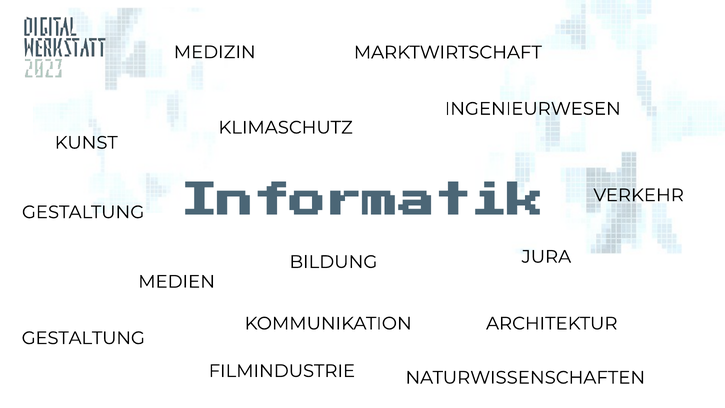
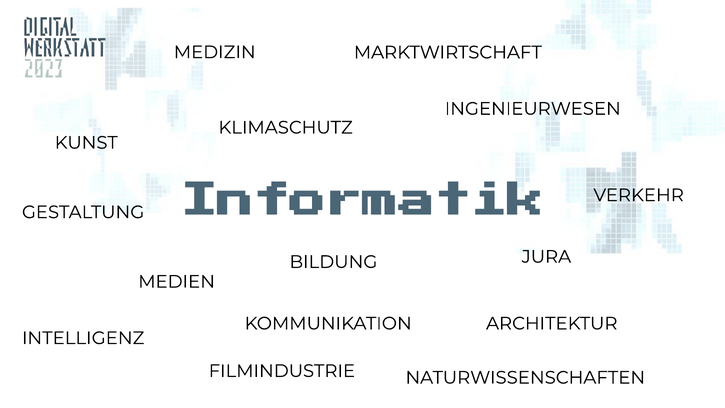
GESTALTUNG at (83, 338): GESTALTUNG -> INTELLIGENZ
